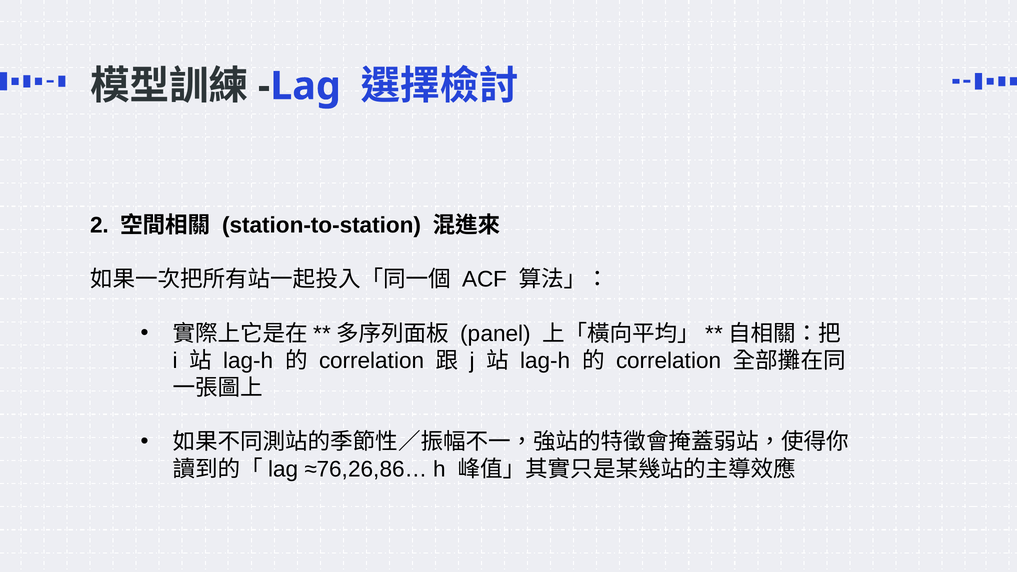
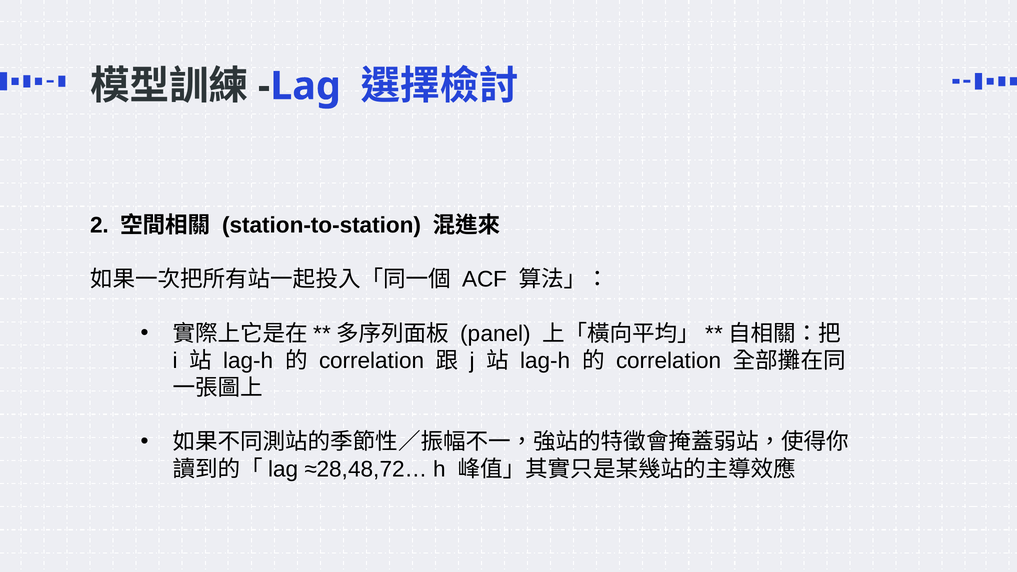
≈76,26,86…: ≈76,26,86… -> ≈28,48,72…
